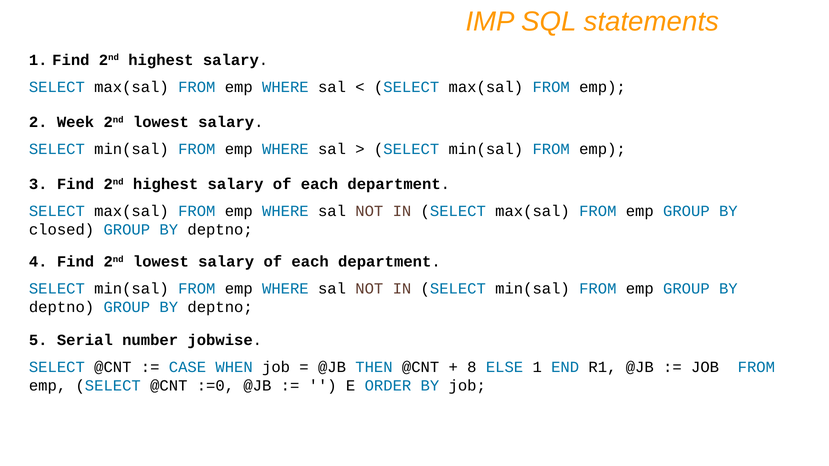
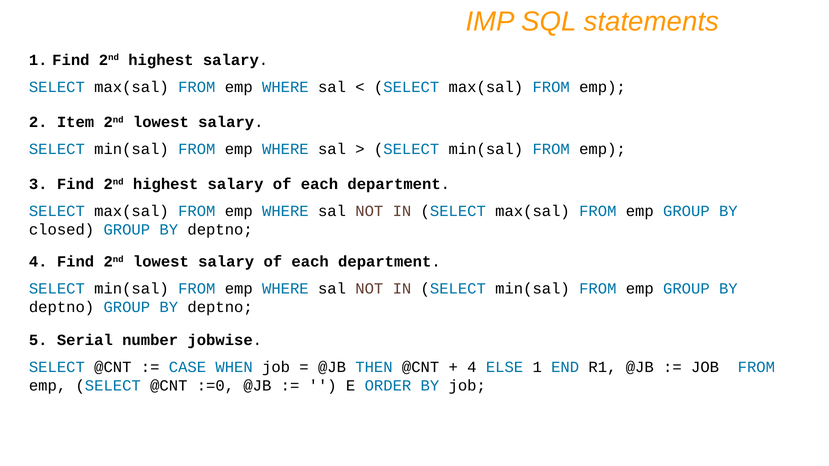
Week: Week -> Item
8 at (472, 367): 8 -> 4
